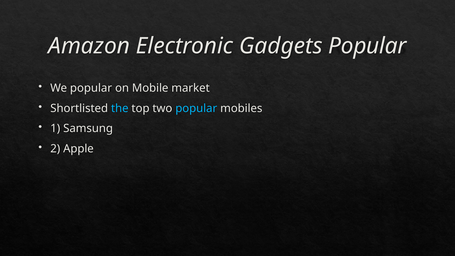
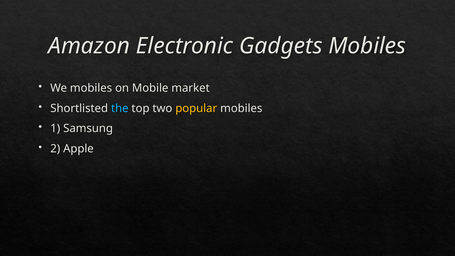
Gadgets Popular: Popular -> Mobiles
We popular: popular -> mobiles
popular at (196, 108) colour: light blue -> yellow
